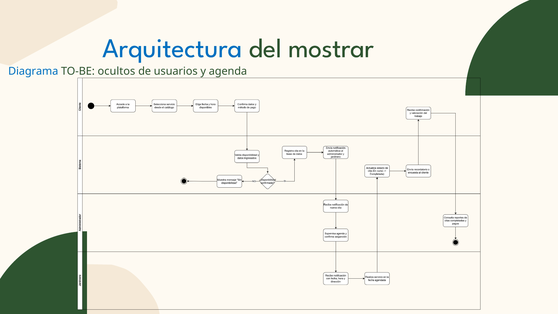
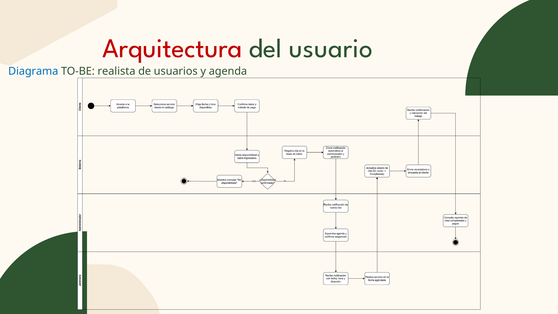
Arquitectura colour: blue -> red
mostrar: mostrar -> usuario
ocultos: ocultos -> realista
